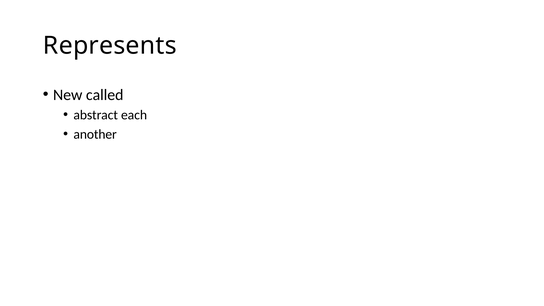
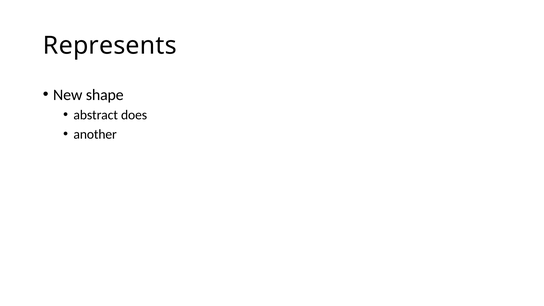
called: called -> shape
each: each -> does
